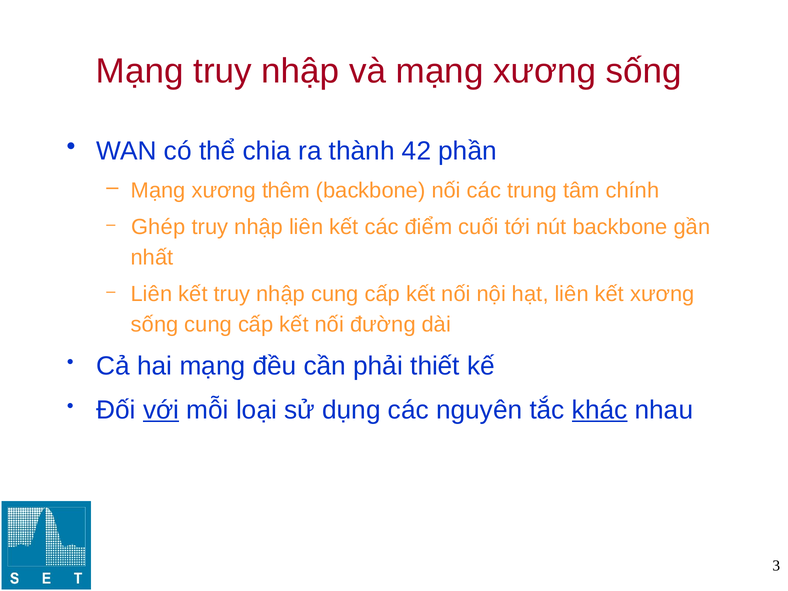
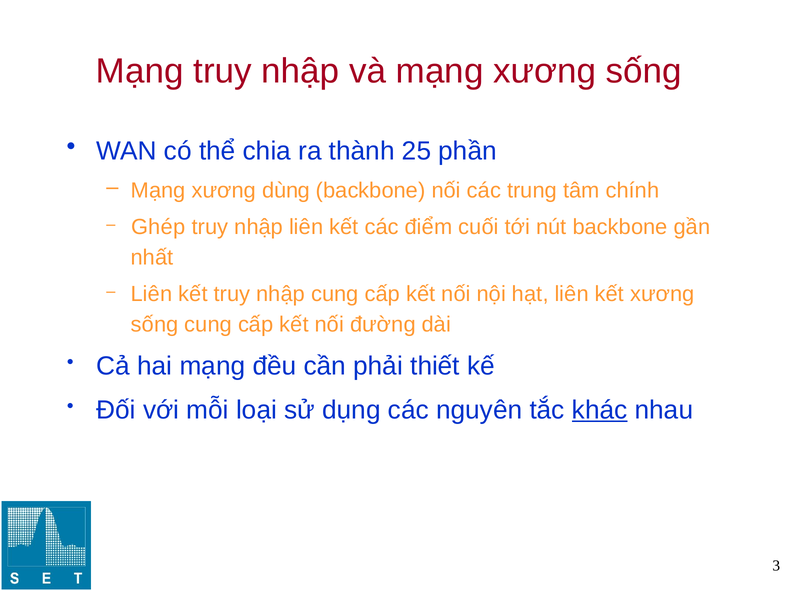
42: 42 -> 25
thêm: thêm -> dùng
với underline: present -> none
